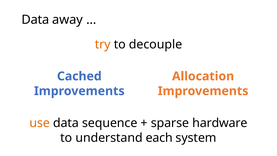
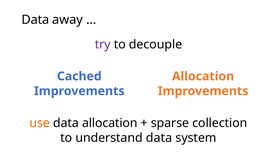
try colour: orange -> purple
data sequence: sequence -> allocation
hardware: hardware -> collection
understand each: each -> data
